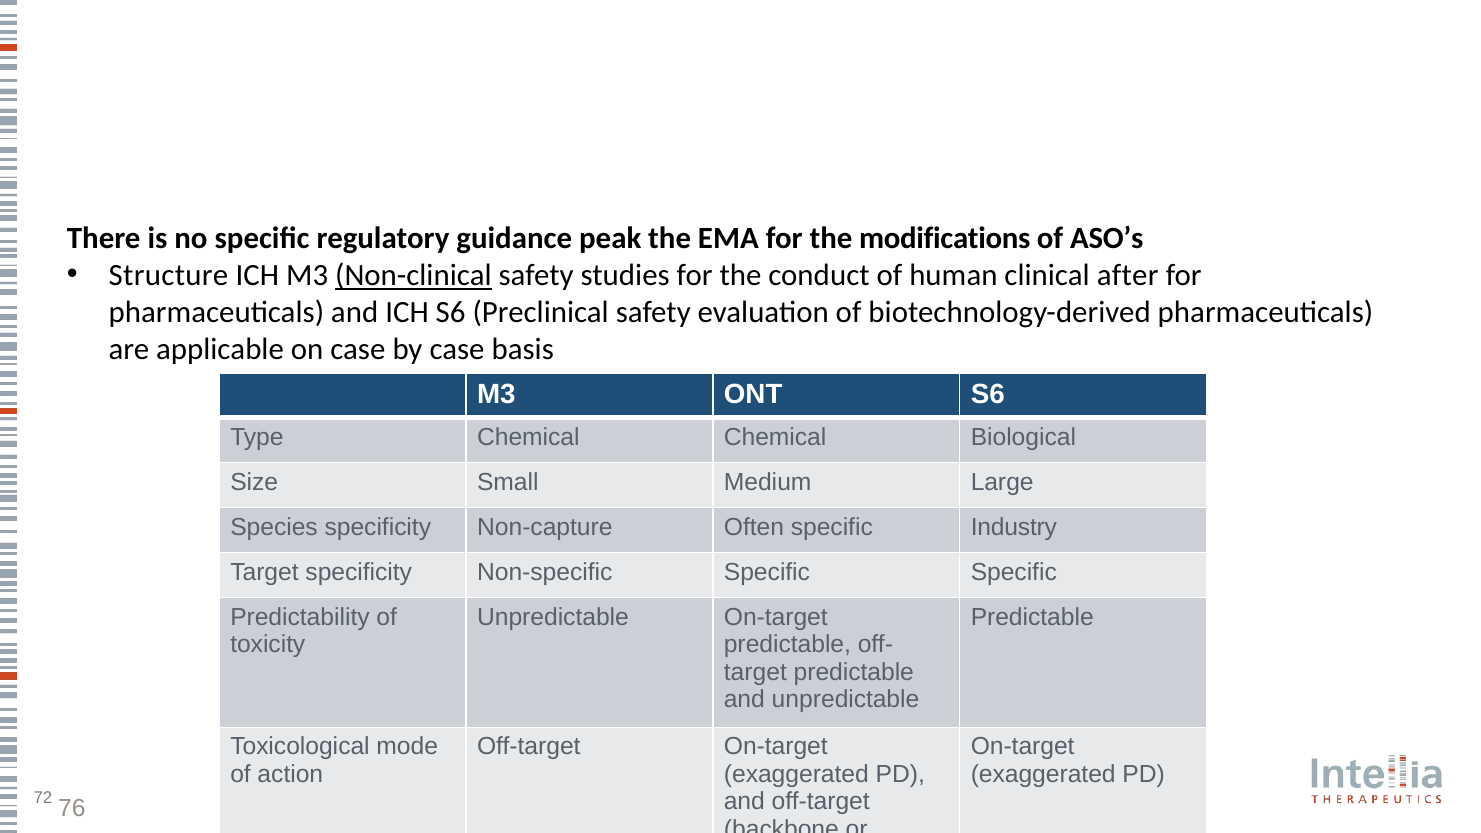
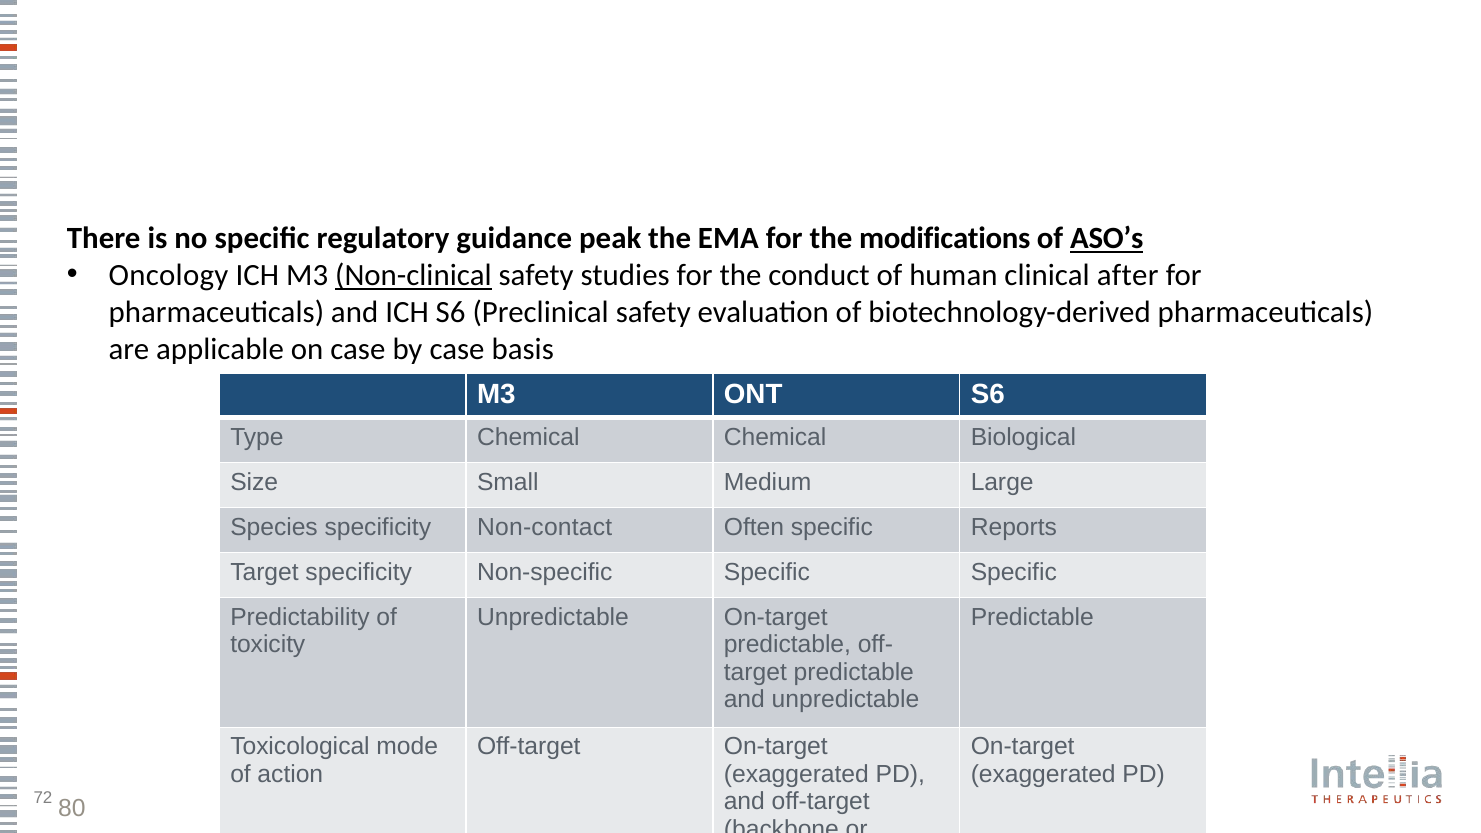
ASO’s underline: none -> present
Structure: Structure -> Oncology
Non-capture: Non-capture -> Non-contact
Industry: Industry -> Reports
76: 76 -> 80
